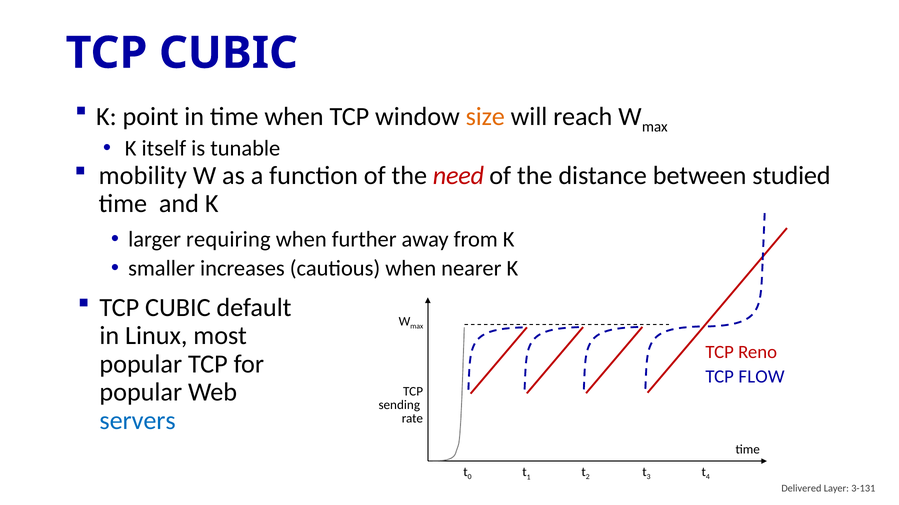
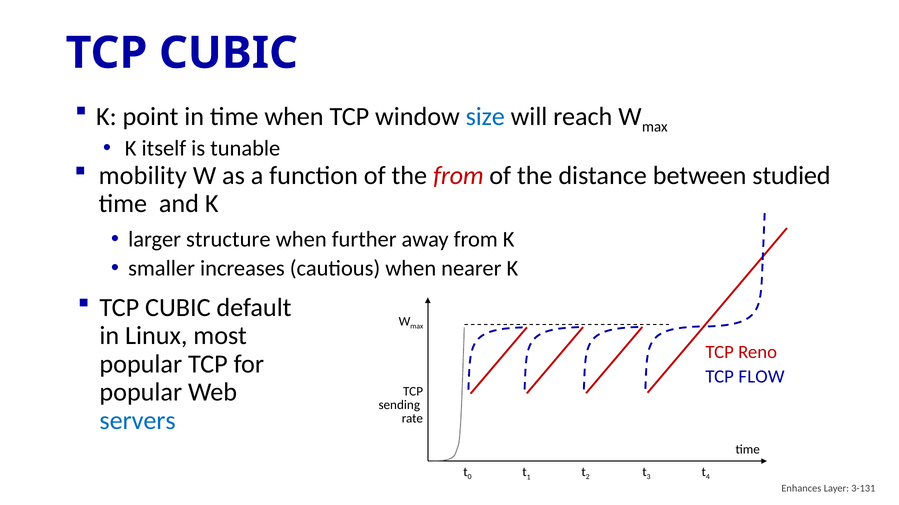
size colour: orange -> blue
the need: need -> from
requiring: requiring -> structure
Delivered: Delivered -> Enhances
